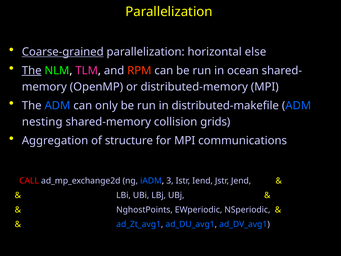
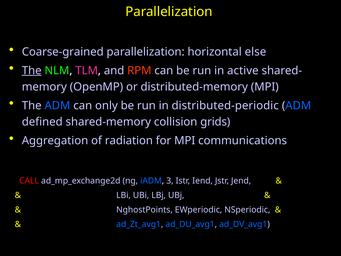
Coarse-grained underline: present -> none
ocean: ocean -> active
distributed-makefile: distributed-makefile -> distributed-periodic
nesting: nesting -> defined
structure: structure -> radiation
